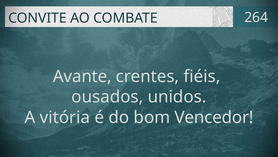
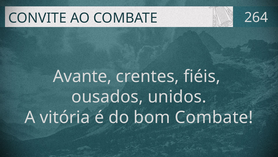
bom Vencedor: Vencedor -> Combate
